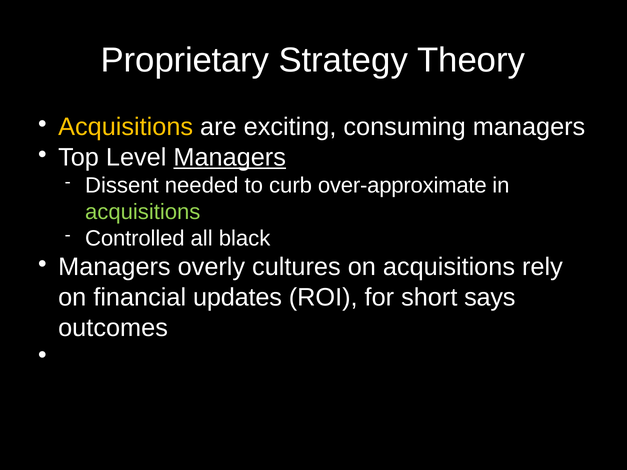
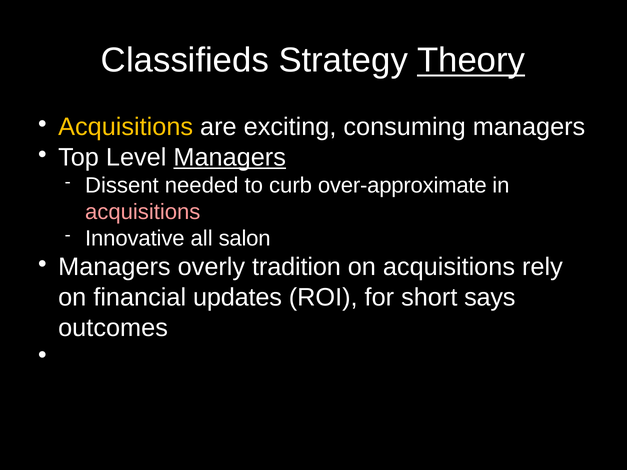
Proprietary: Proprietary -> Classifieds
Theory underline: none -> present
acquisitions at (143, 212) colour: light green -> pink
Controlled: Controlled -> Innovative
black: black -> salon
cultures: cultures -> tradition
